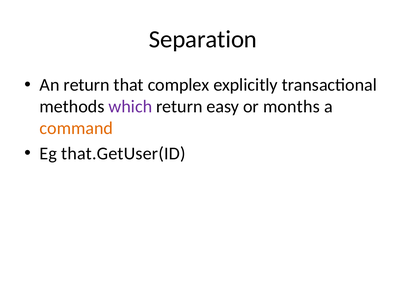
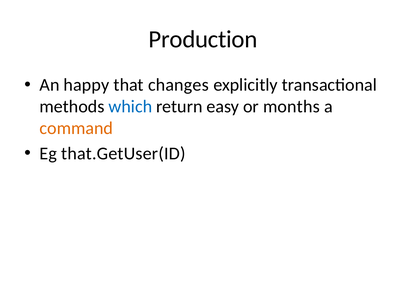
Separation: Separation -> Production
An return: return -> happy
complex: complex -> changes
which colour: purple -> blue
